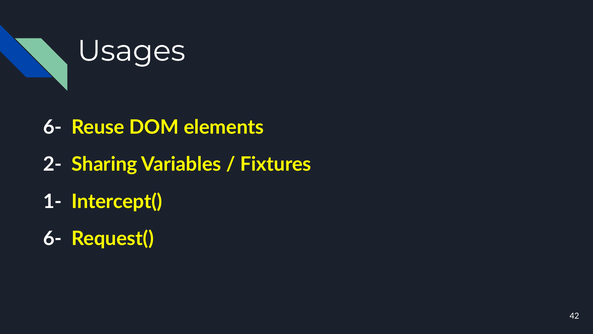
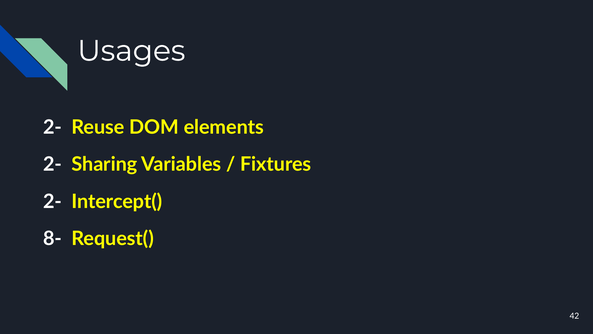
6- at (53, 127): 6- -> 2-
1- at (53, 201): 1- -> 2-
6- at (53, 238): 6- -> 8-
